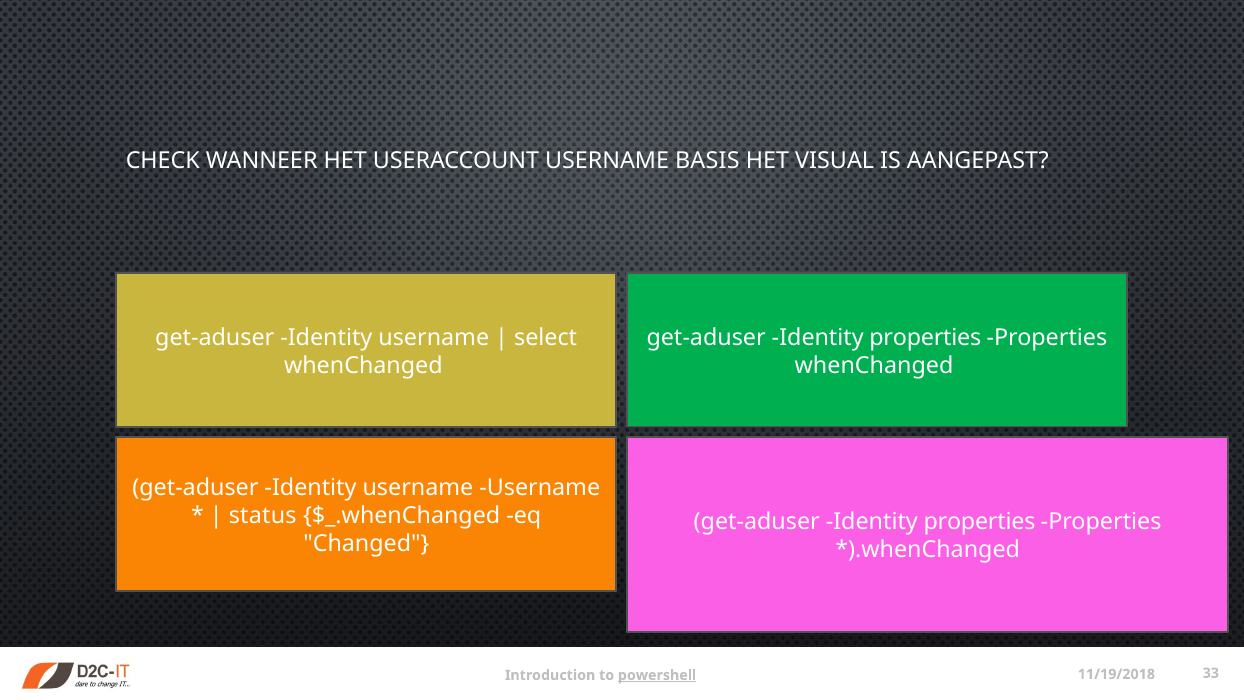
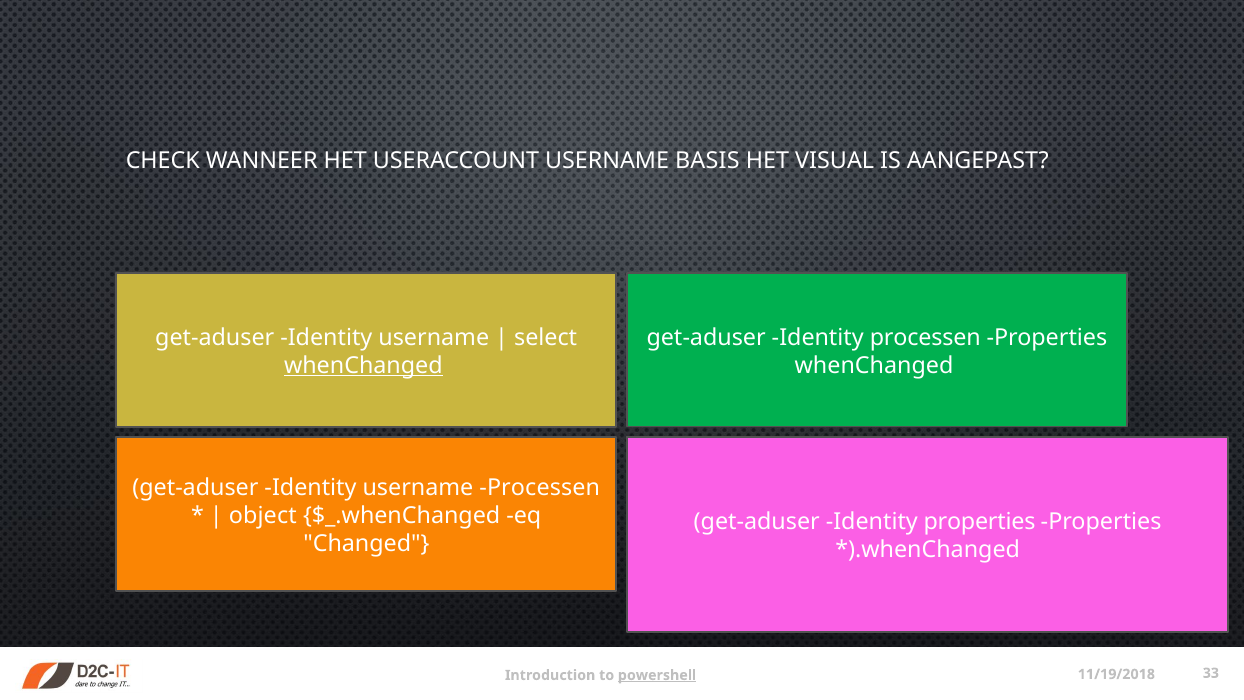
properties at (925, 337): properties -> processen
whenChanged at (363, 365) underline: none -> present
username Username: Username -> Processen
status: status -> object
